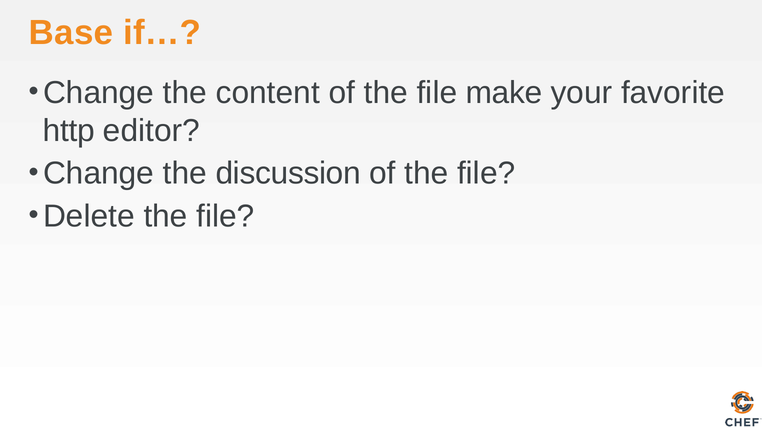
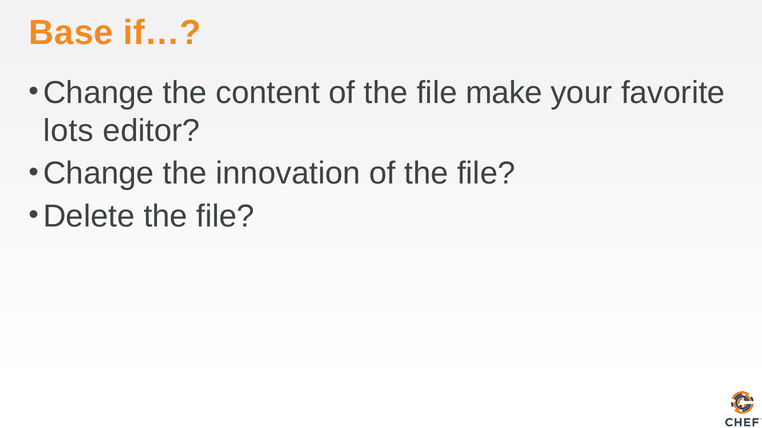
http: http -> lots
discussion: discussion -> innovation
